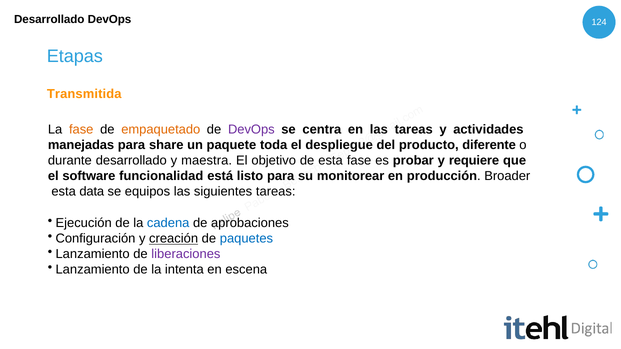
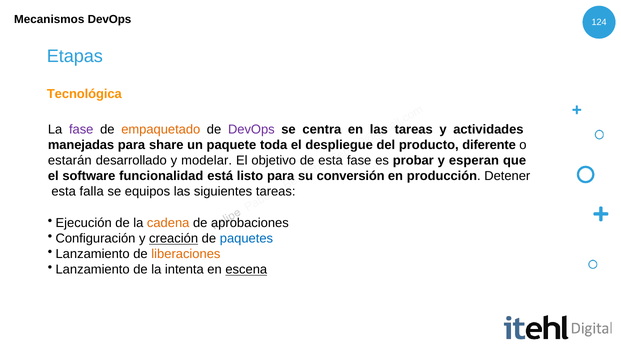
Desarrollado at (49, 19): Desarrollado -> Mecanismos
Transmitida: Transmitida -> Tecnológica
fase at (81, 129) colour: orange -> purple
durante: durante -> estarán
maestra: maestra -> modelar
requiere: requiere -> esperan
monitorear: monitorear -> conversión
Broader: Broader -> Detener
data: data -> falla
cadena colour: blue -> orange
liberaciones colour: purple -> orange
escena underline: none -> present
